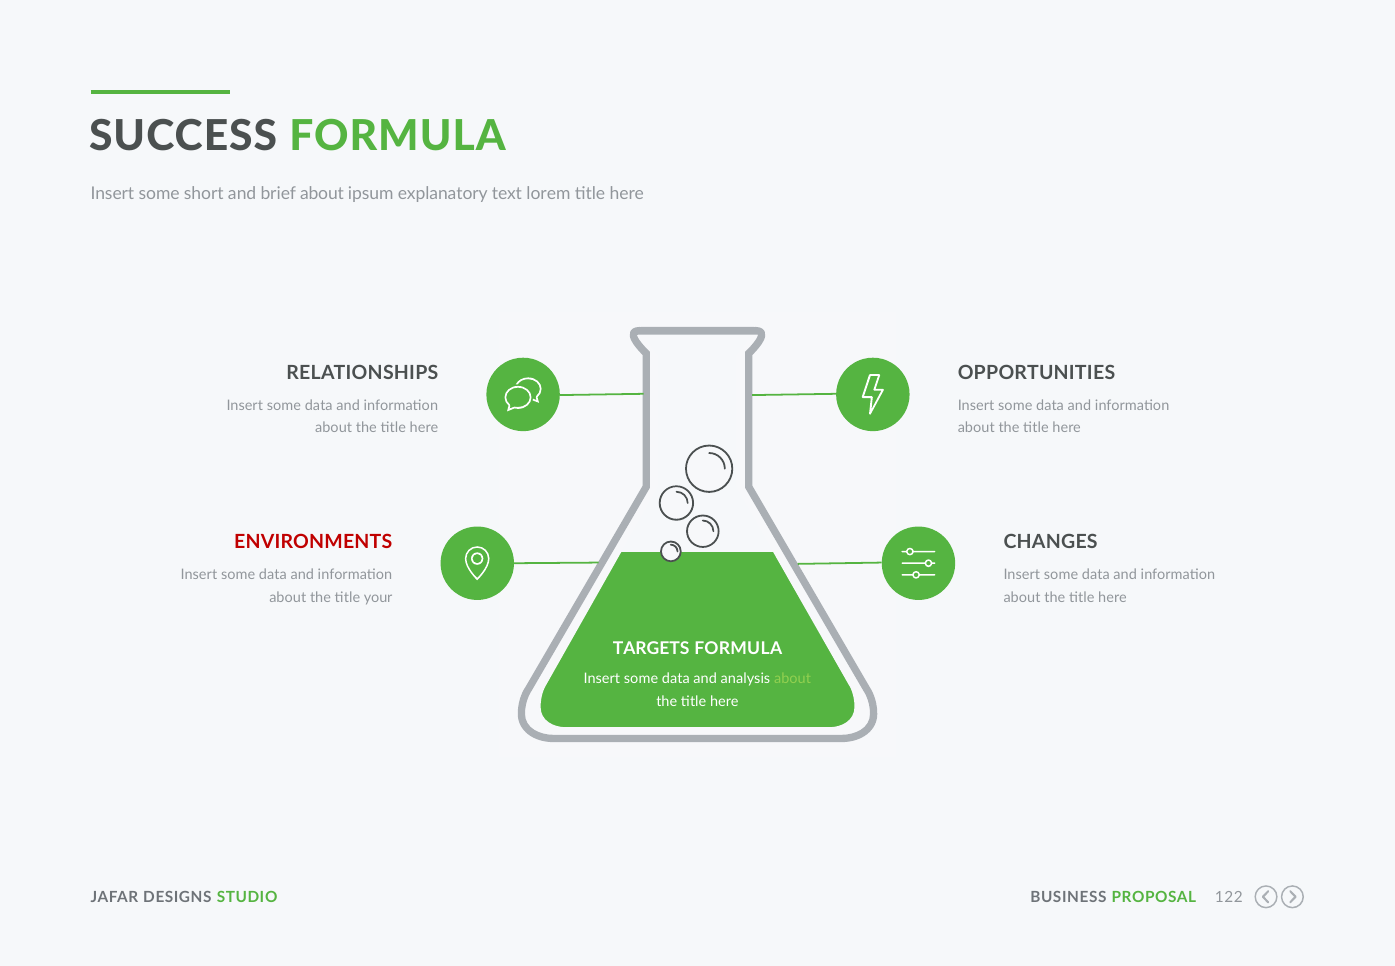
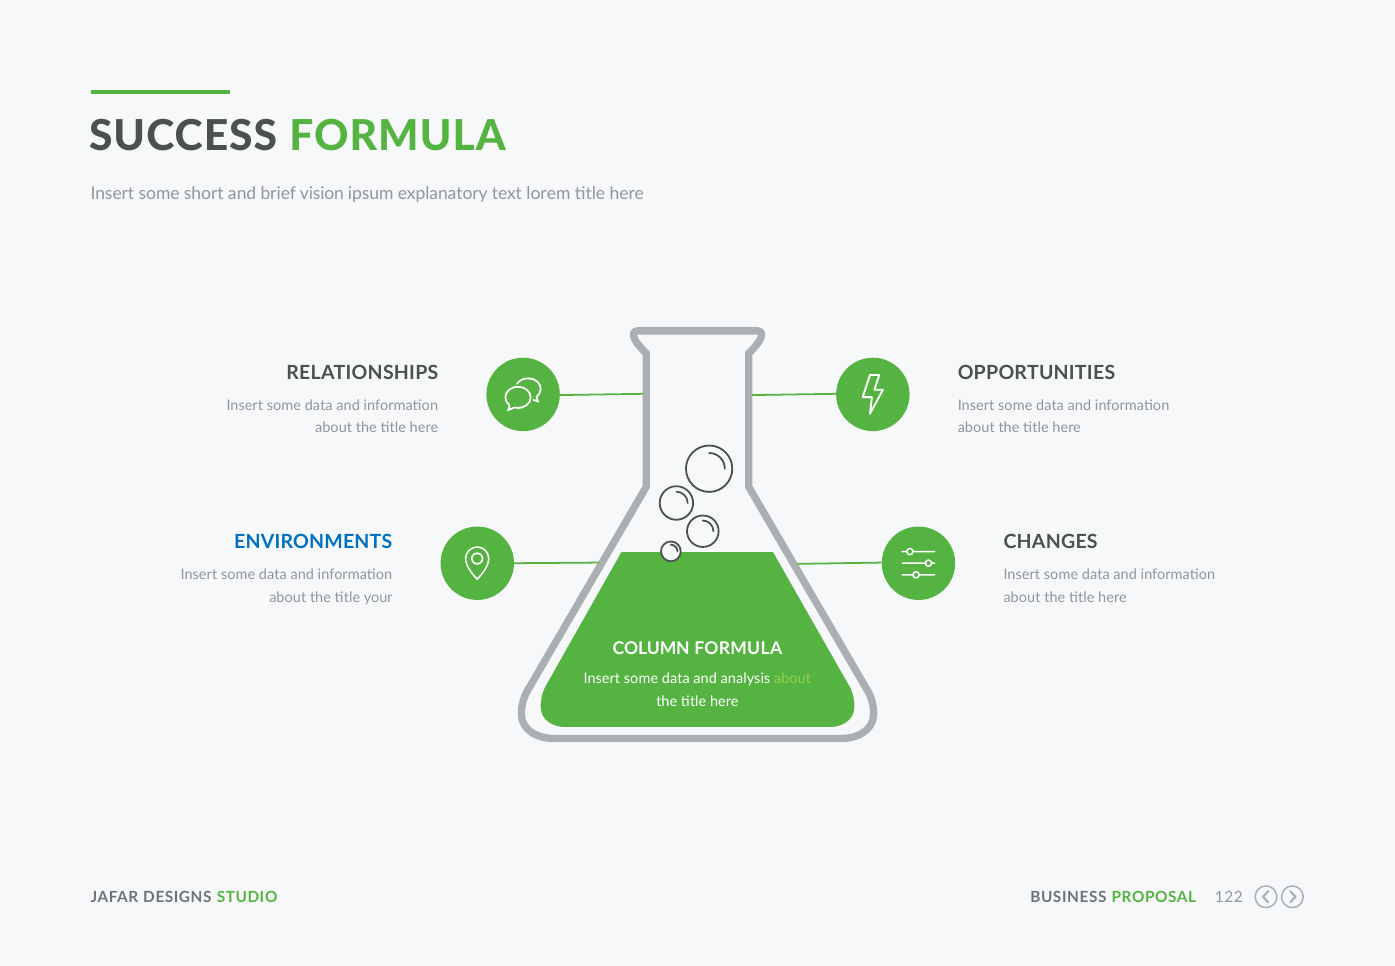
brief about: about -> vision
ENVIRONMENTS colour: red -> blue
TARGETS: TARGETS -> COLUMN
